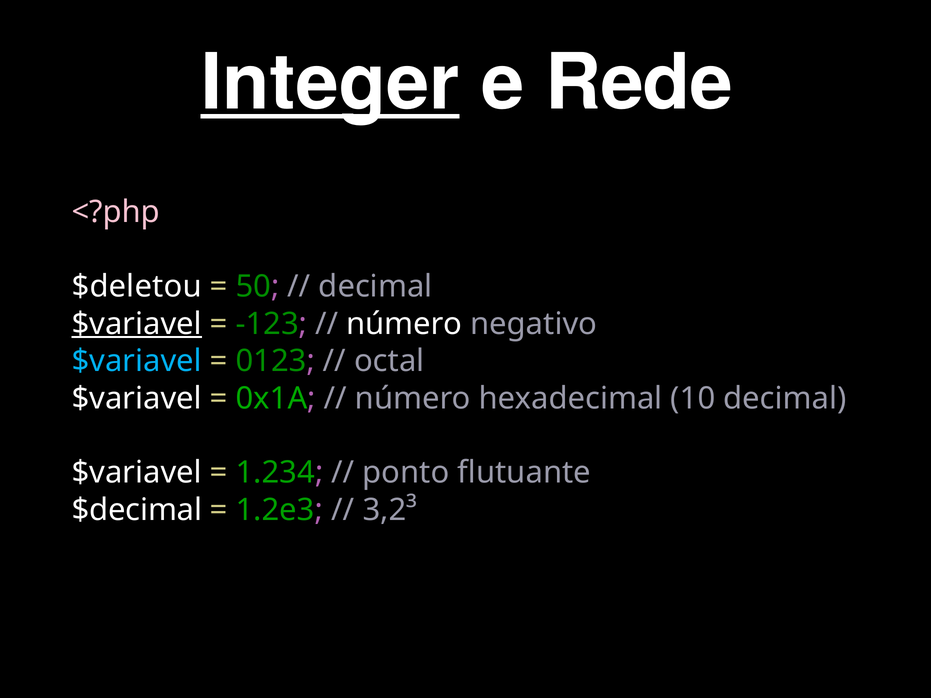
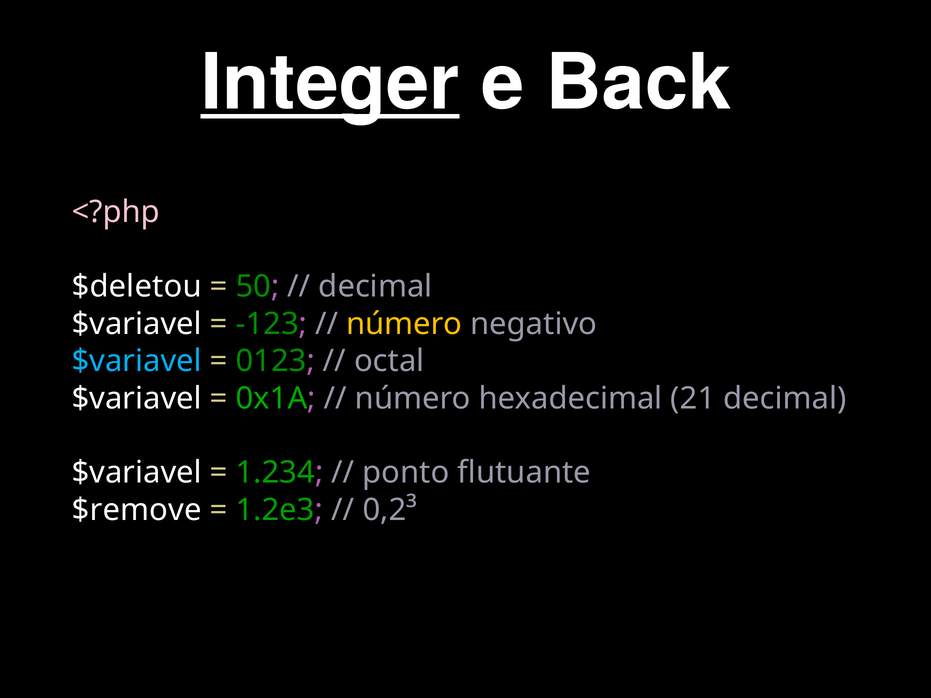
Rede: Rede -> Back
$variavel at (137, 324) underline: present -> none
número at (404, 324) colour: white -> yellow
10: 10 -> 21
$decimal: $decimal -> $remove
3,2³: 3,2³ -> 0,2³
